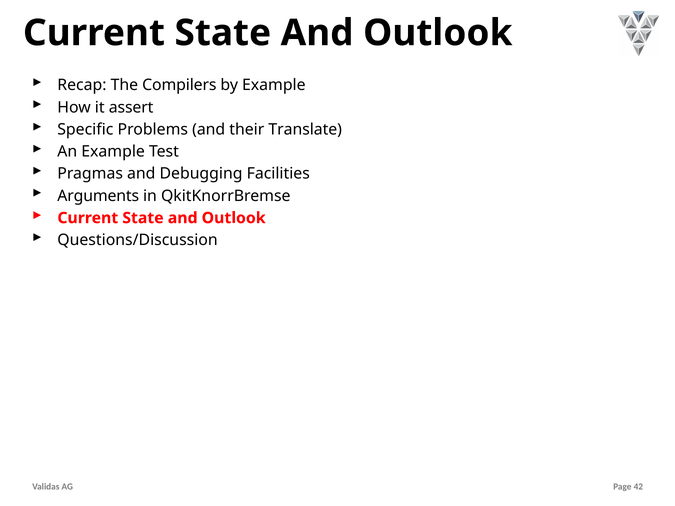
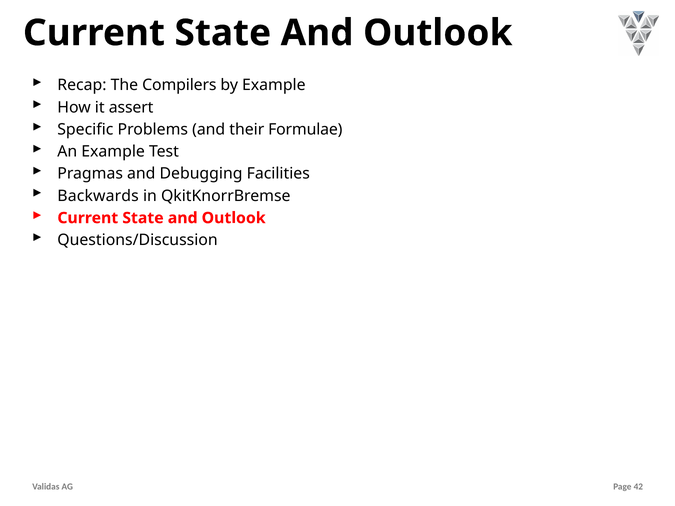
Translate: Translate -> Formulae
Arguments: Arguments -> Backwards
